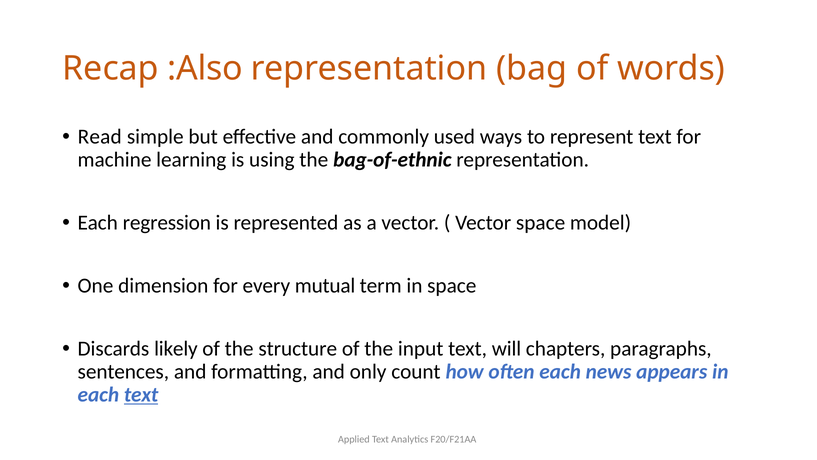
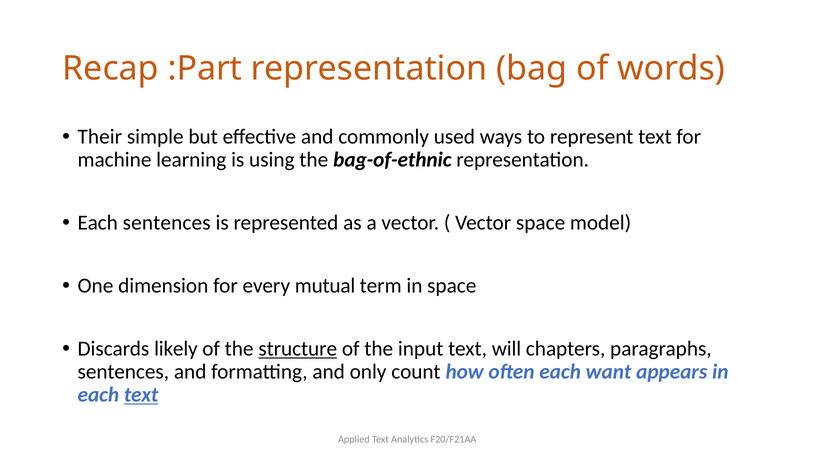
:Also: :Also -> :Part
Read: Read -> Their
Each regression: regression -> sentences
structure underline: none -> present
news: news -> want
